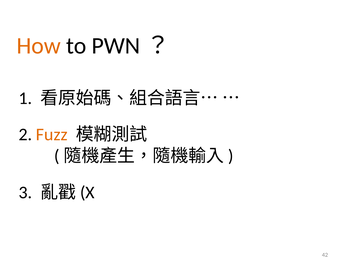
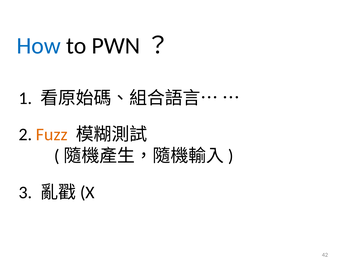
How colour: orange -> blue
